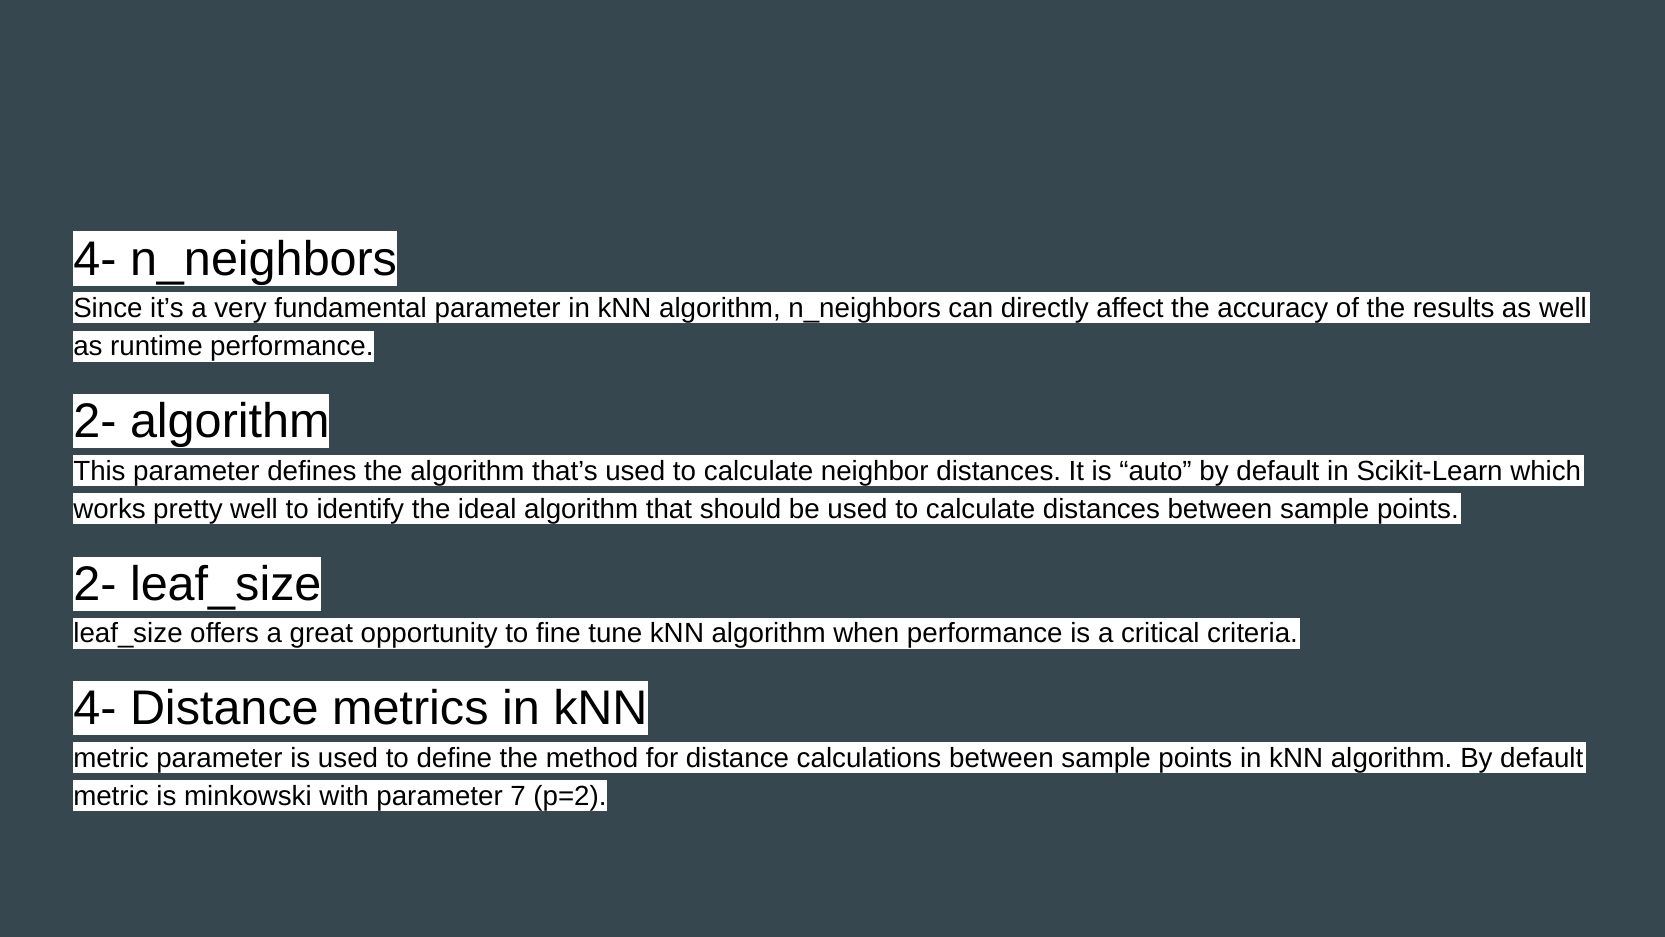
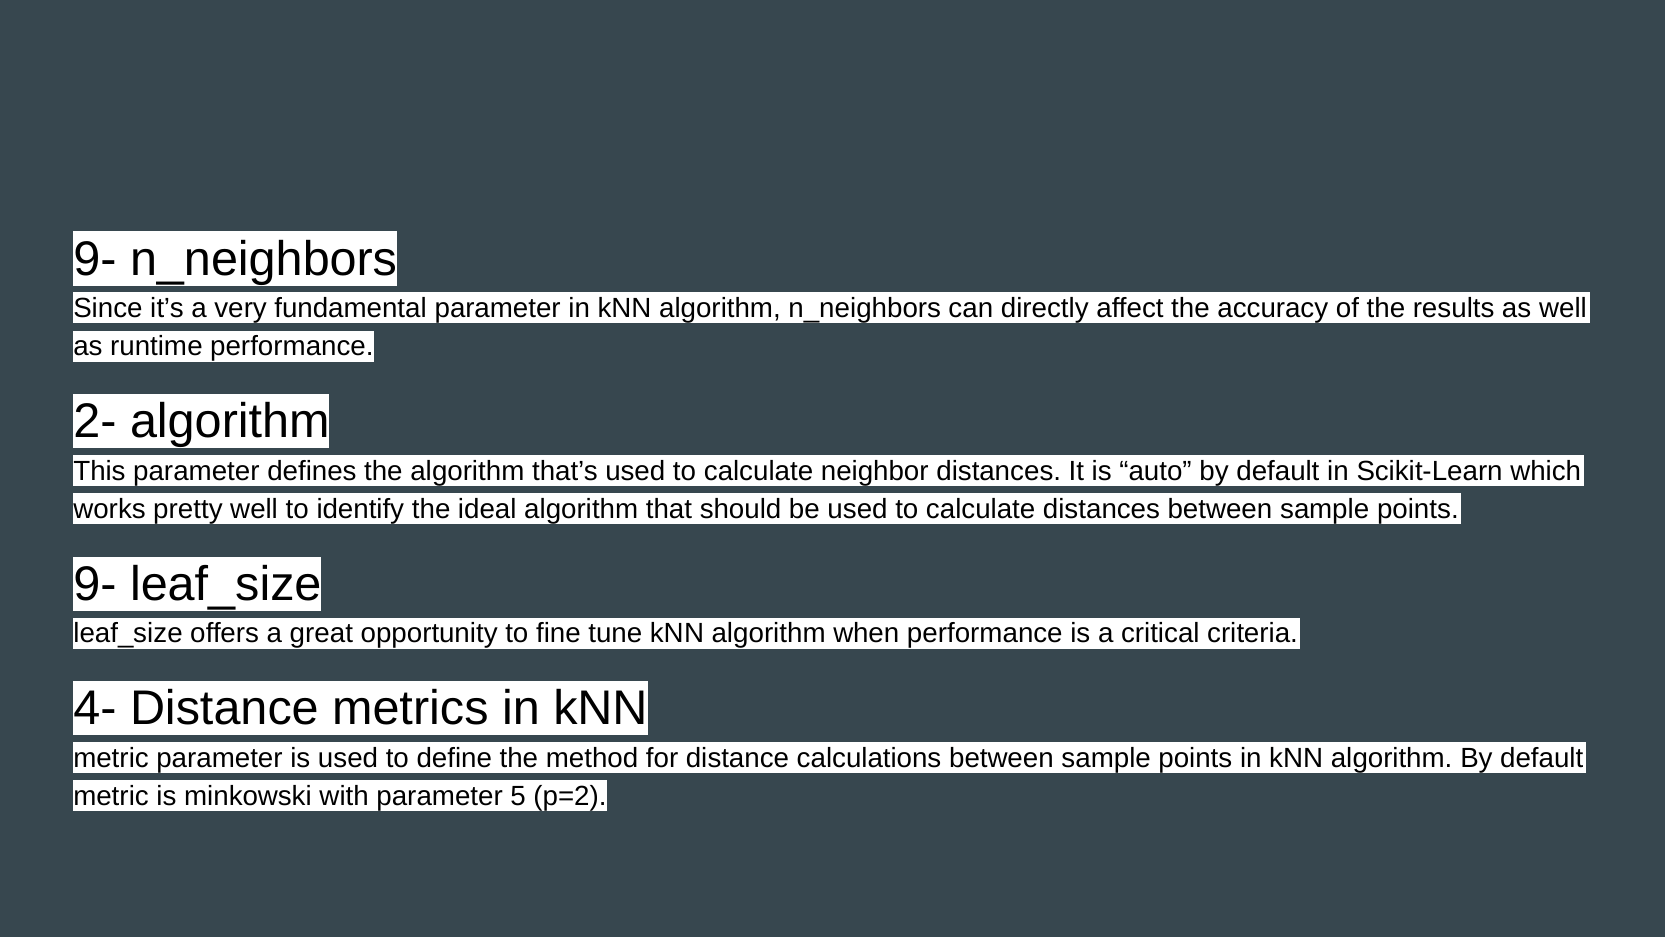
4- at (95, 259): 4- -> 9-
2- at (95, 584): 2- -> 9-
7: 7 -> 5
